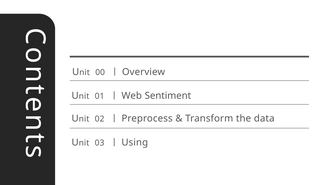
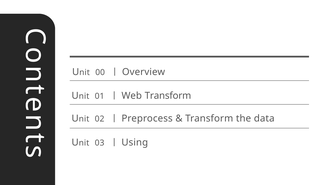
Sentiment at (168, 96): Sentiment -> Transform
